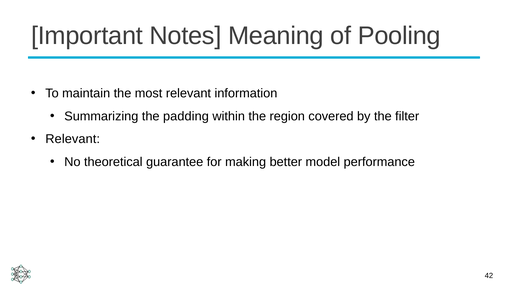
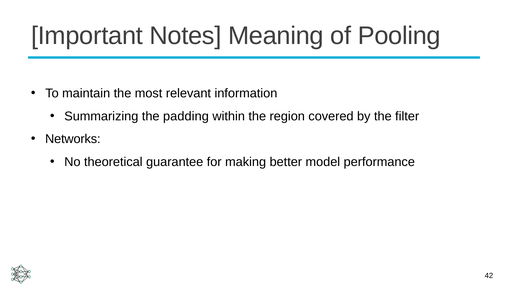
Relevant at (73, 139): Relevant -> Networks
